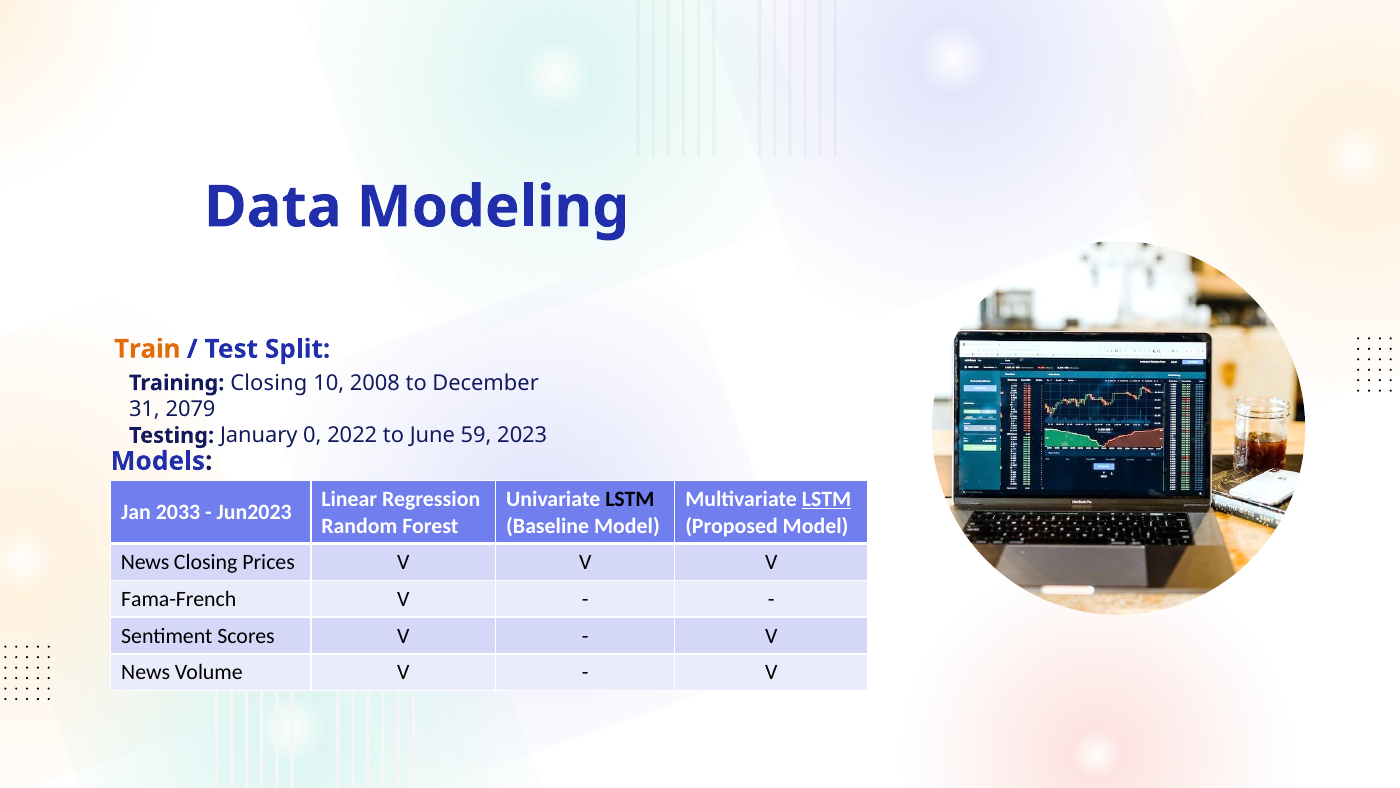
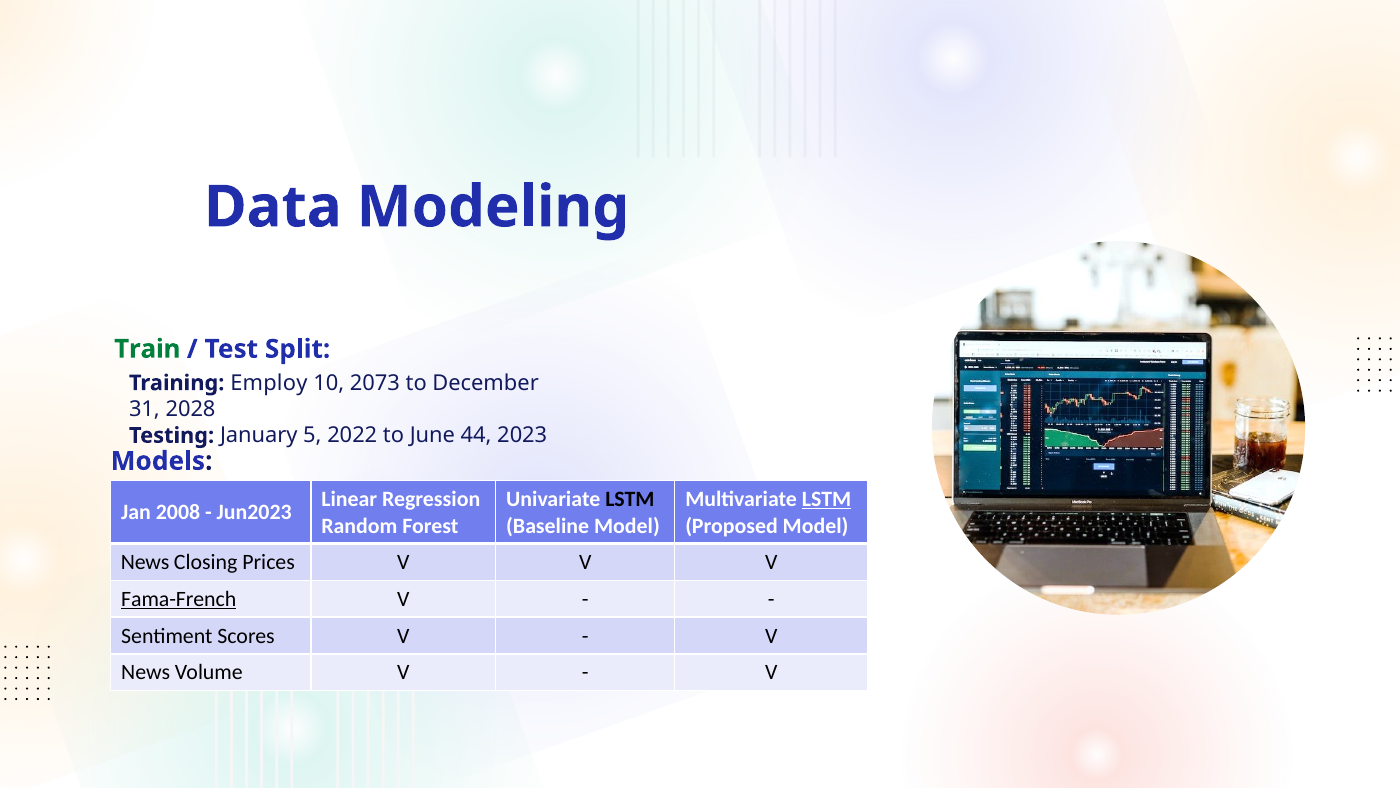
Train colour: orange -> green
Training Closing: Closing -> Employ
2008: 2008 -> 2073
2079: 2079 -> 2028
0: 0 -> 5
59: 59 -> 44
2033: 2033 -> 2008
Fama-French underline: none -> present
